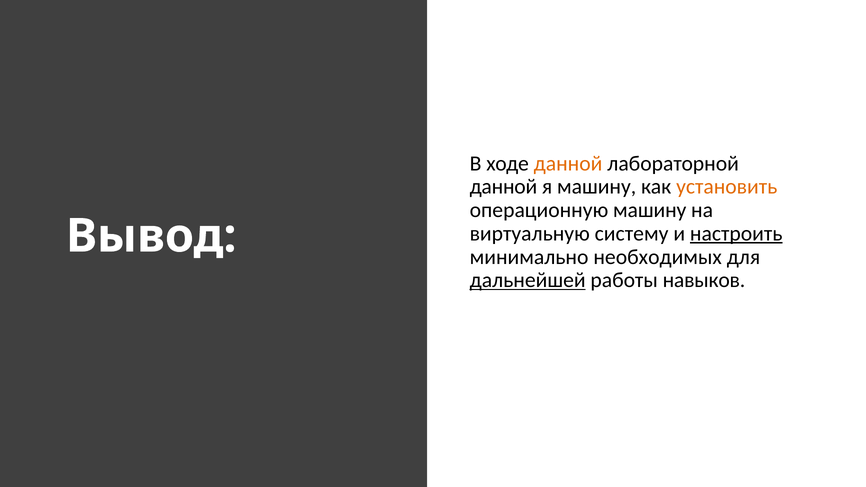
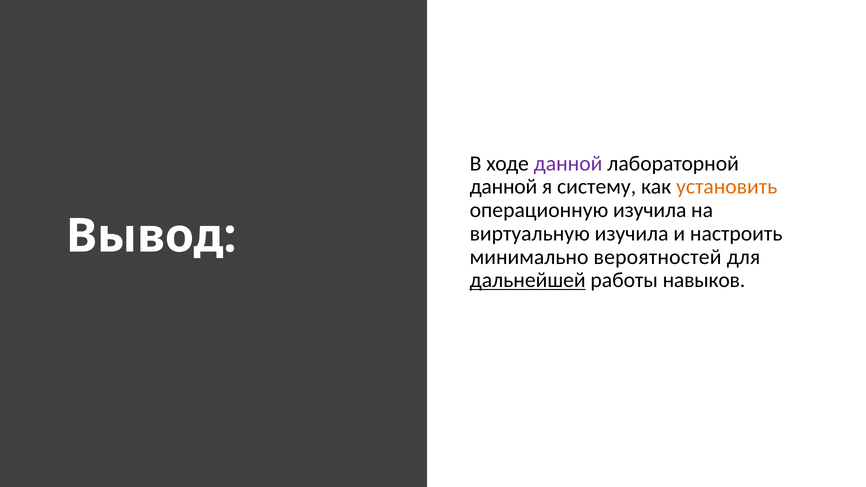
данной at (568, 163) colour: orange -> purple
я машину: машину -> систему
операционную машину: машину -> изучила
виртуальную систему: систему -> изучила
настроить underline: present -> none
необходимых: необходимых -> вероятностей
